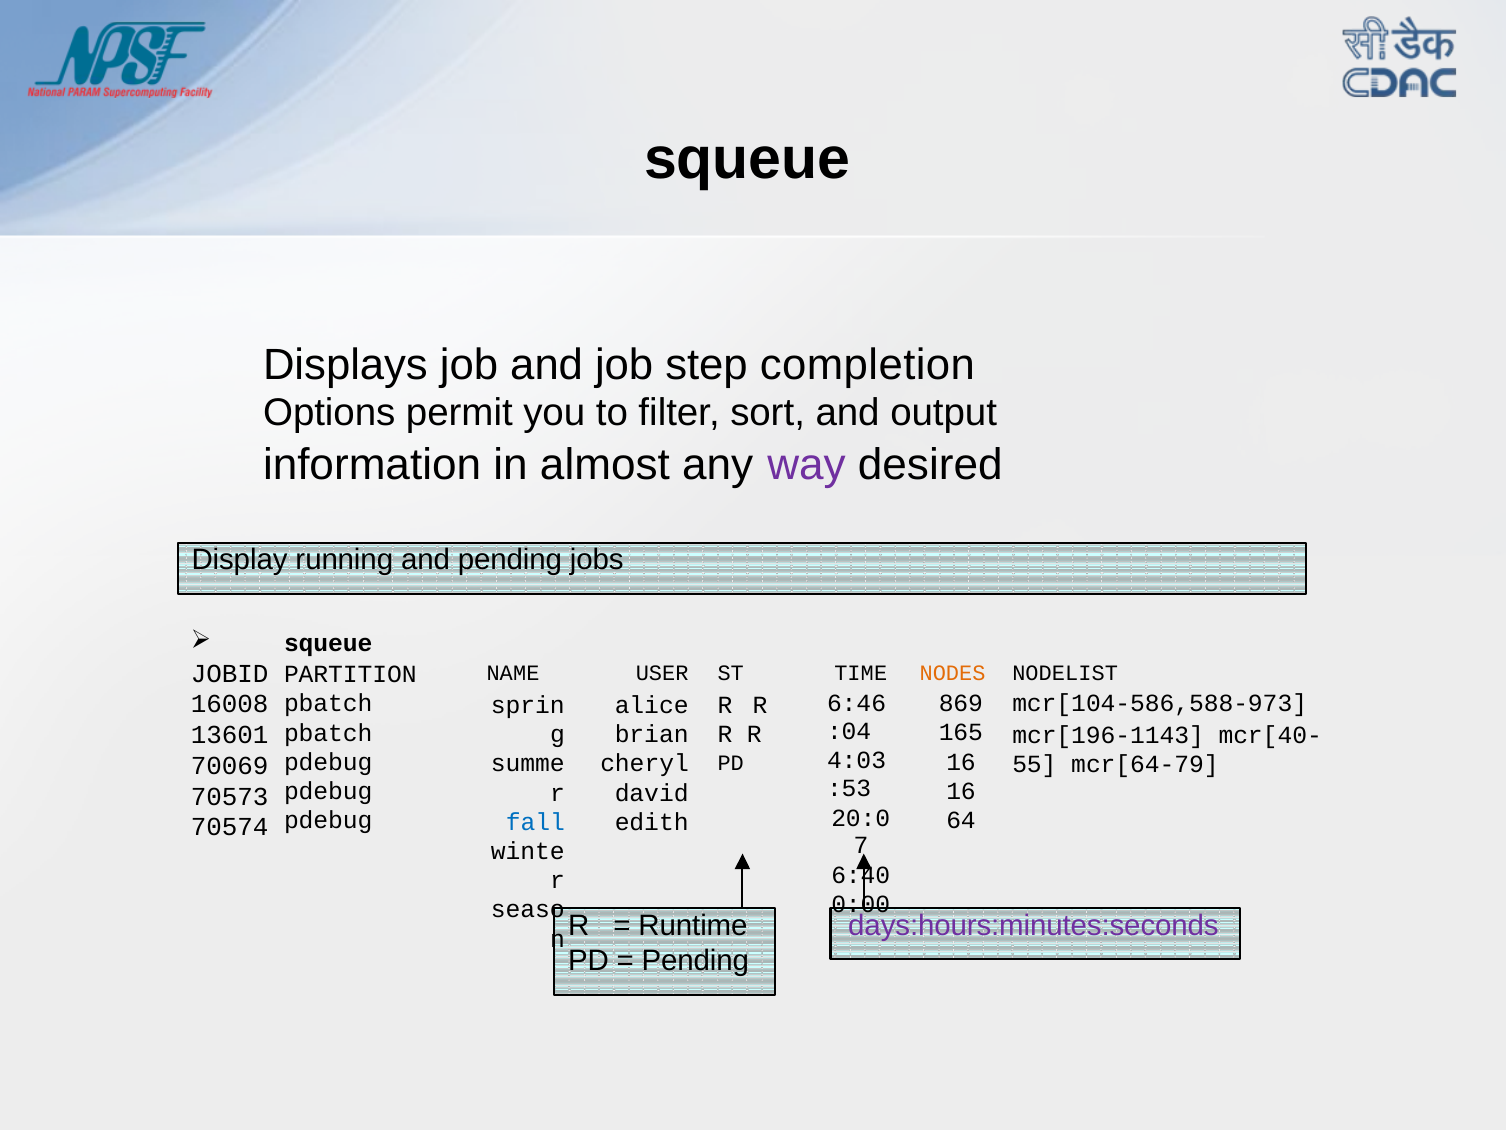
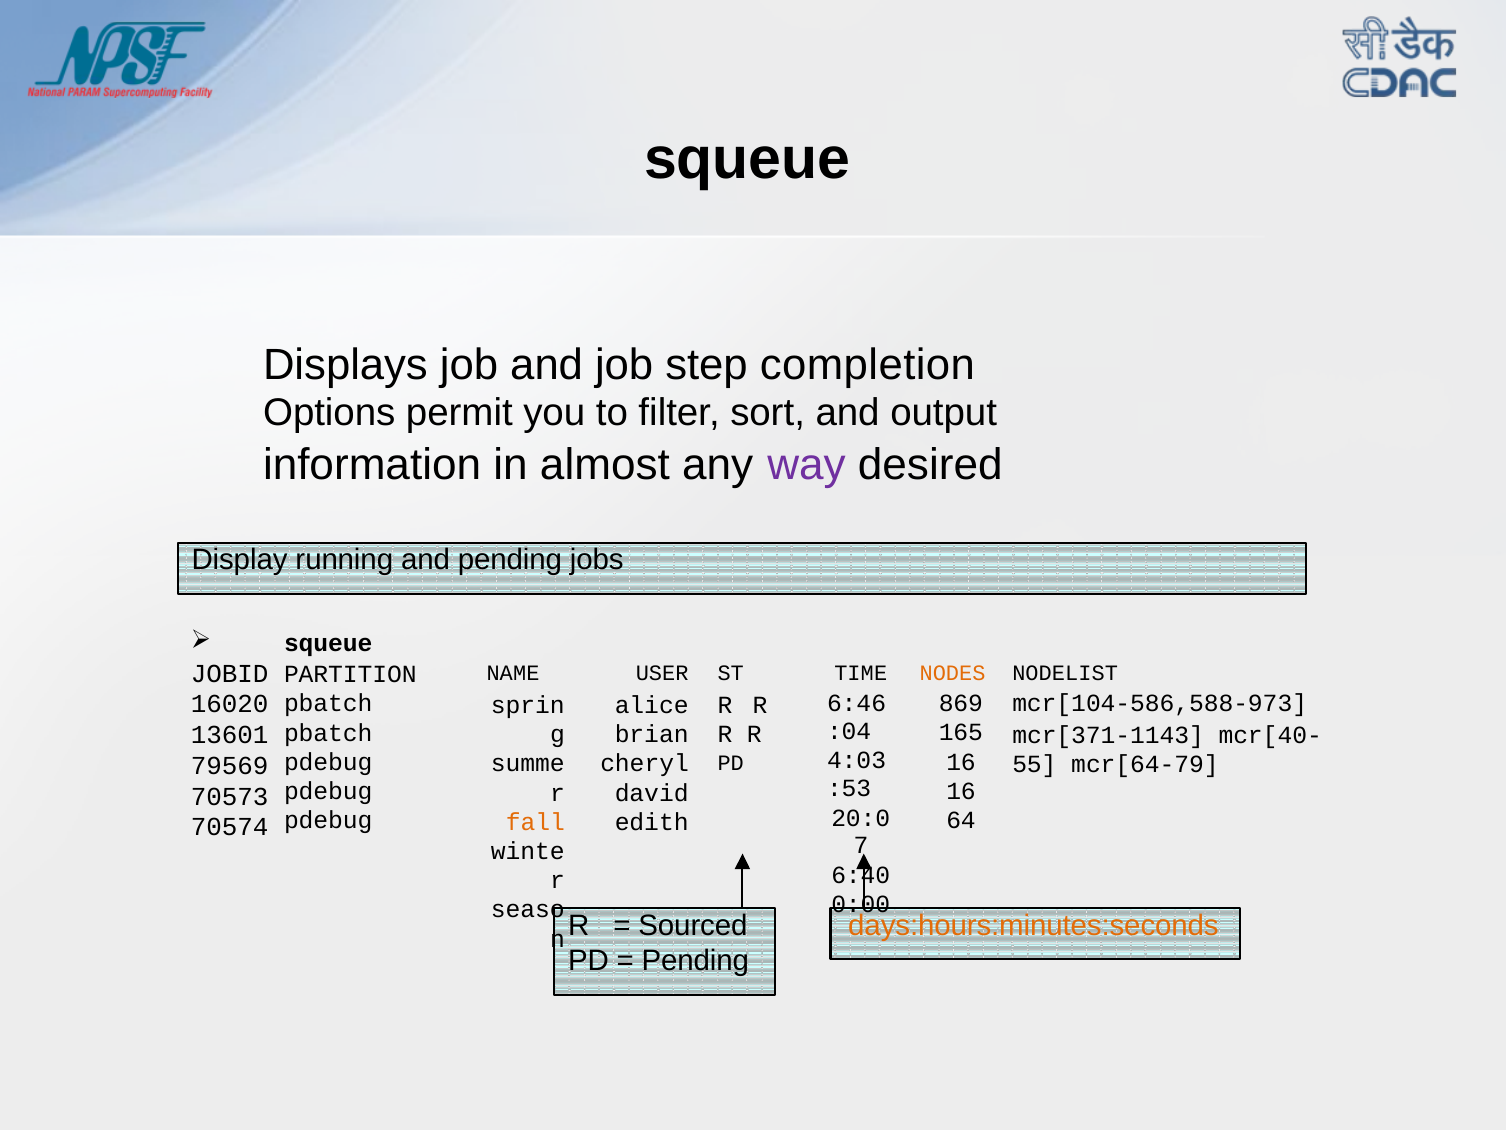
16008: 16008 -> 16020
mcr[196-1143: mcr[196-1143 -> mcr[371-1143
70069: 70069 -> 79569
fall colour: blue -> orange
Runtime: Runtime -> Sourced
days:hours:minutes:seconds colour: purple -> orange
